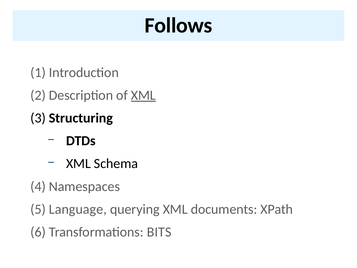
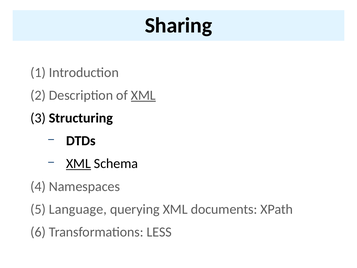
Follows: Follows -> Sharing
XML at (78, 164) underline: none -> present
BITS: BITS -> LESS
